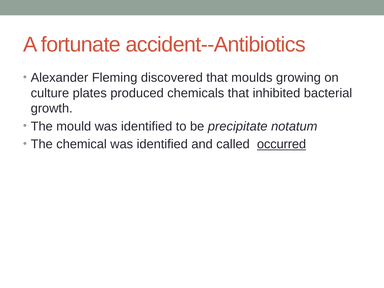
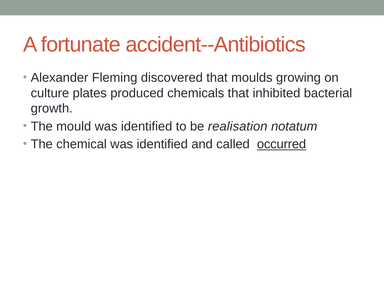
precipitate: precipitate -> realisation
